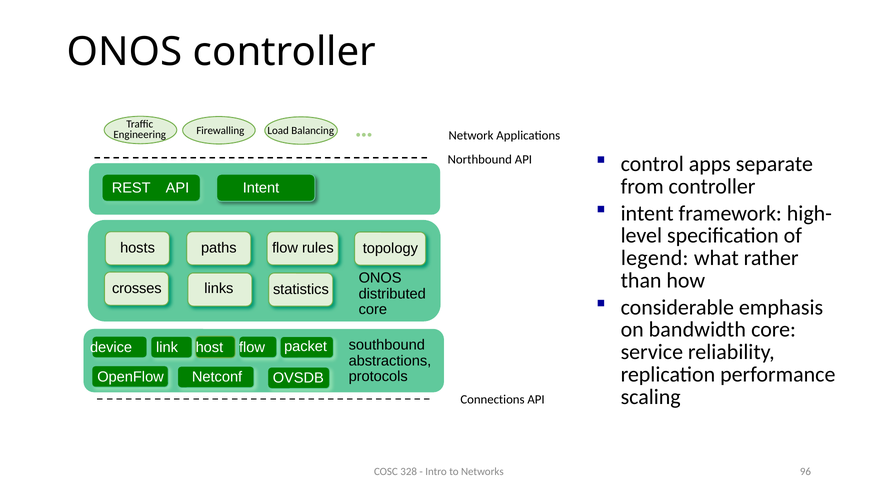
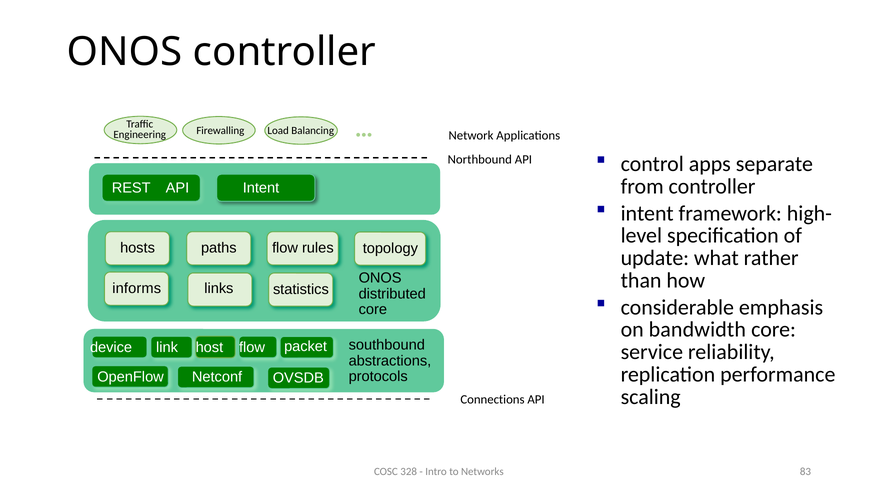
legend: legend -> update
crosses: crosses -> informs
96: 96 -> 83
